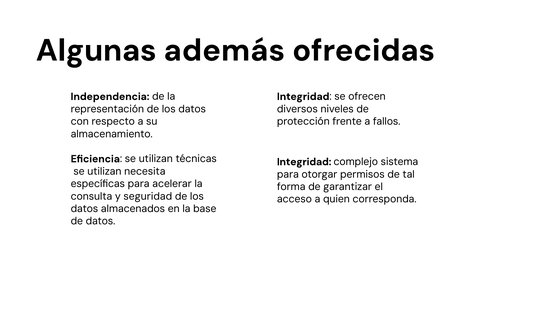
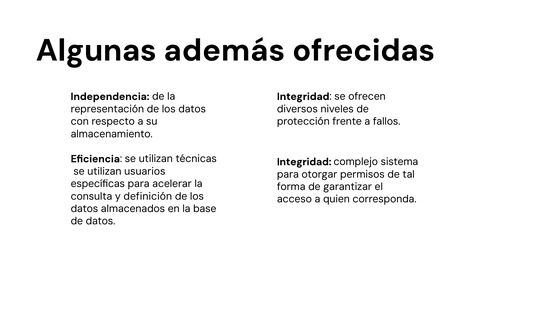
necesita: necesita -> usuarios
seguridad: seguridad -> definición
